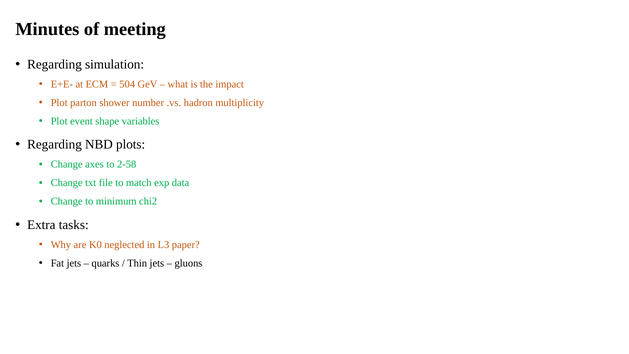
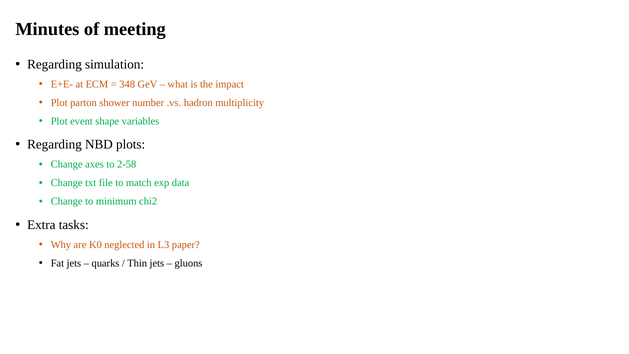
504: 504 -> 348
